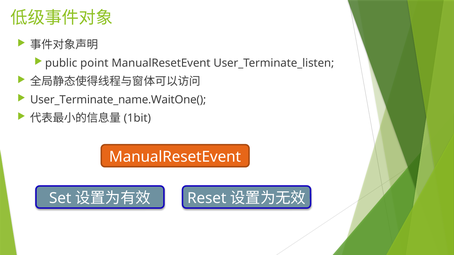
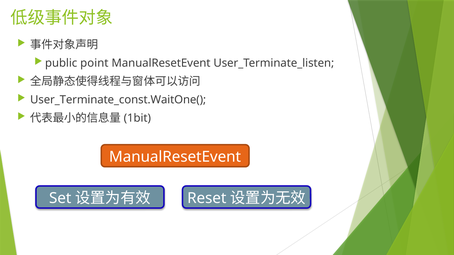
User_Terminate_name.WaitOne(: User_Terminate_name.WaitOne( -> User_Terminate_const.WaitOne(
